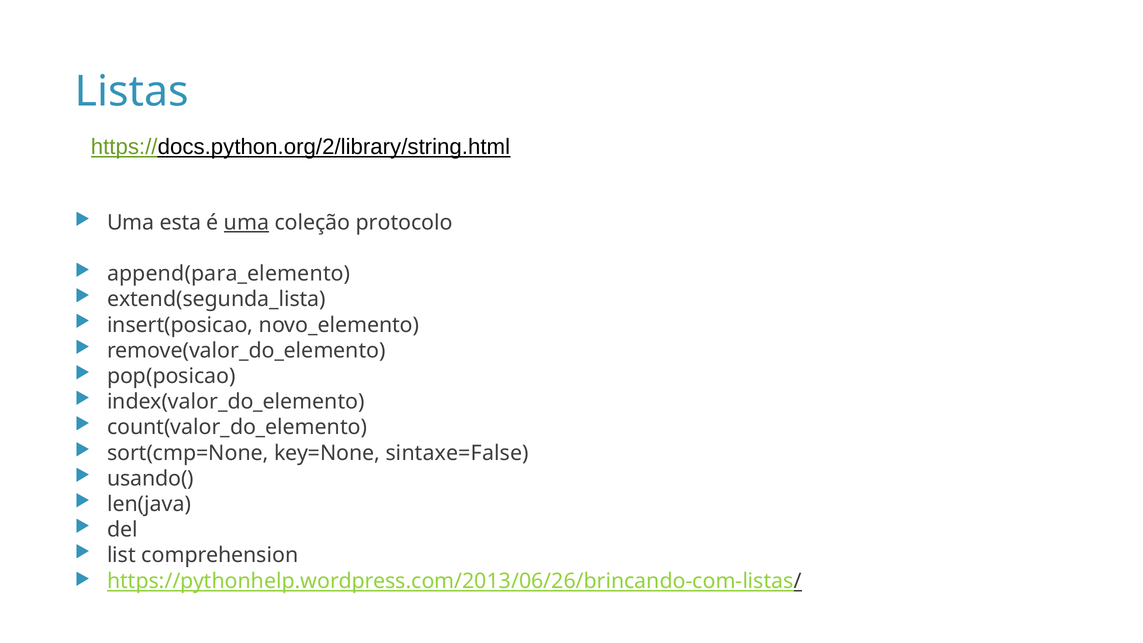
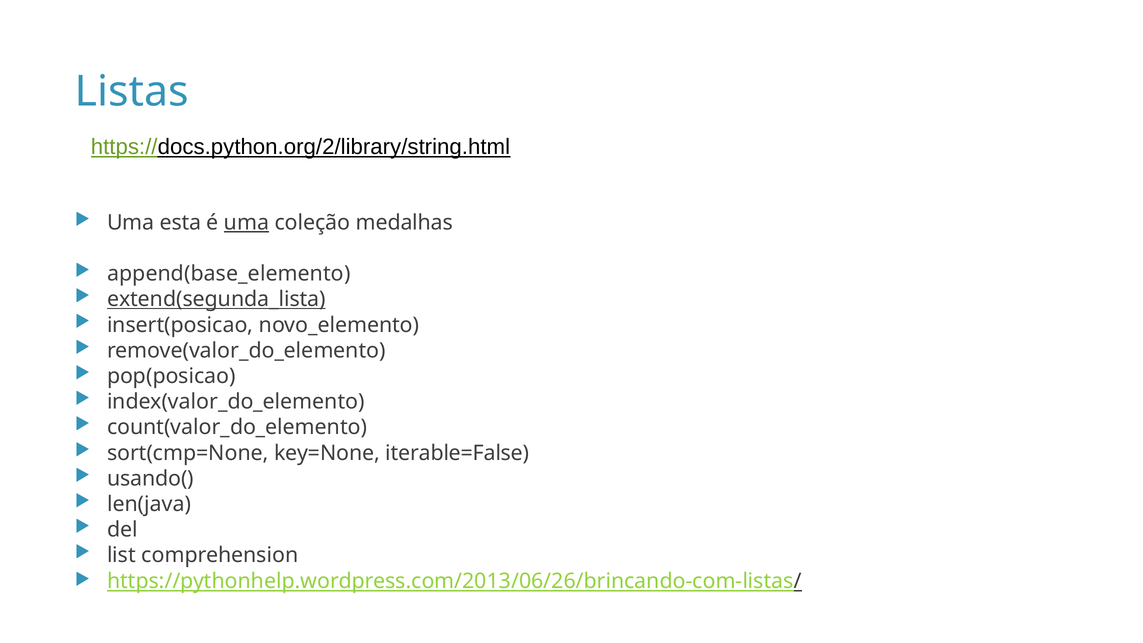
protocolo: protocolo -> medalhas
append(para_elemento: append(para_elemento -> append(base_elemento
extend(segunda_lista underline: none -> present
sintaxe=False: sintaxe=False -> iterable=False
